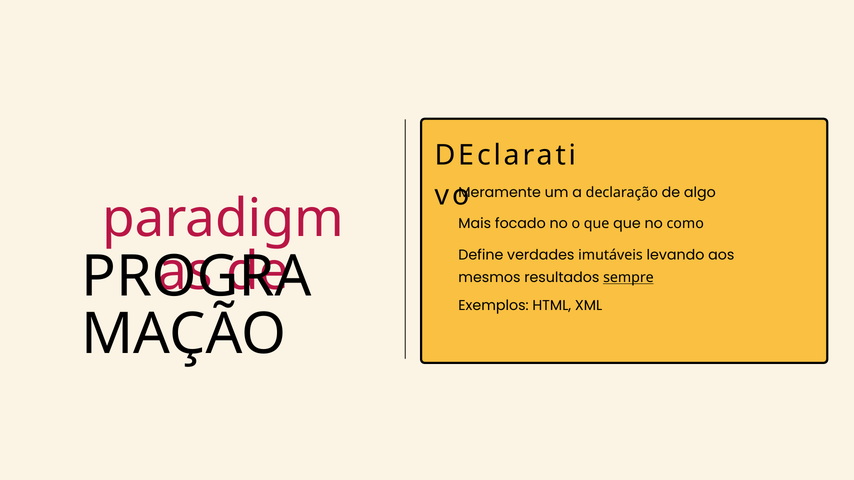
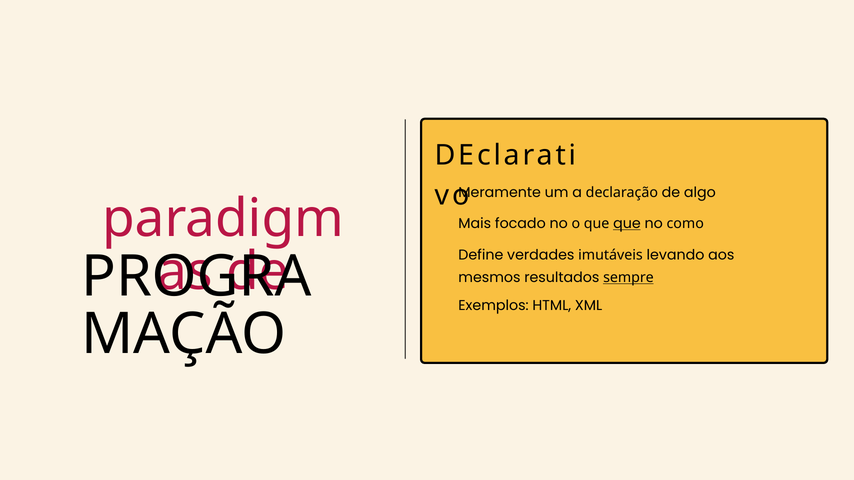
que at (627, 224) underline: none -> present
